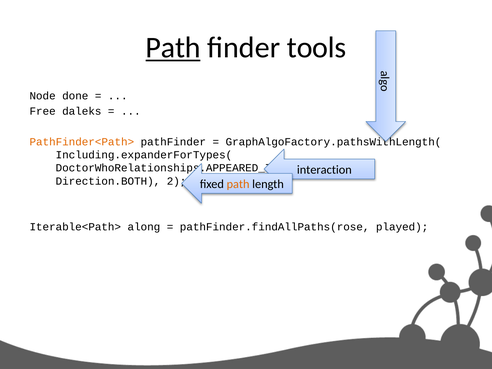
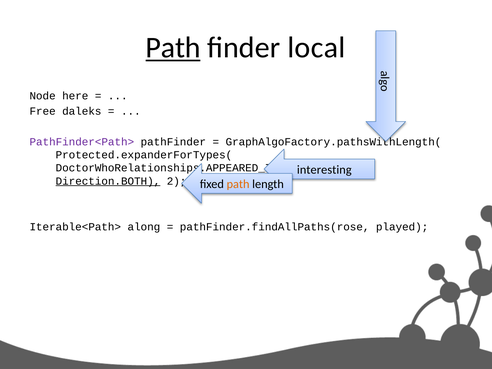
tools: tools -> local
done: done -> here
PathFinder<Path> colour: orange -> purple
Including.expanderForTypes(: Including.expanderForTypes( -> Protected.expanderForTypes(
interaction: interaction -> interesting
Direction.BOTH underline: none -> present
